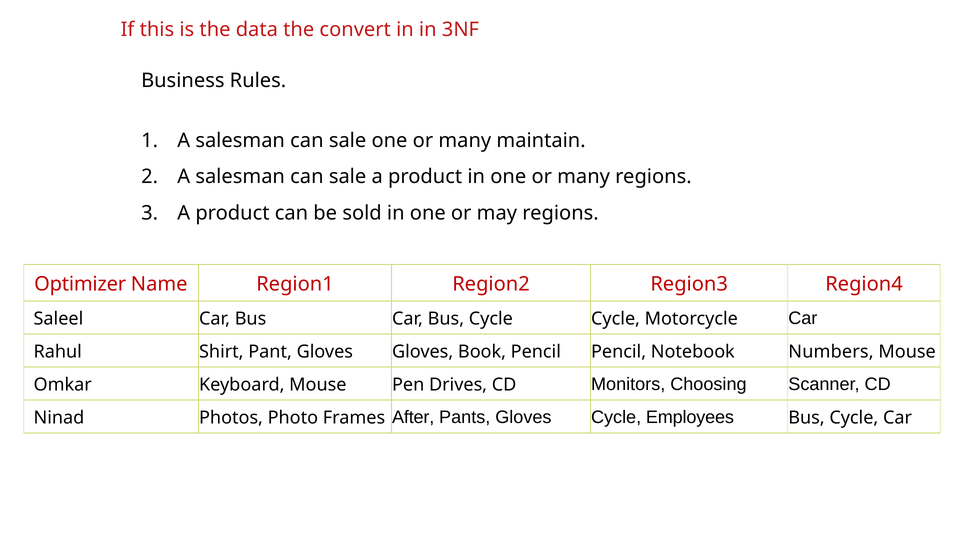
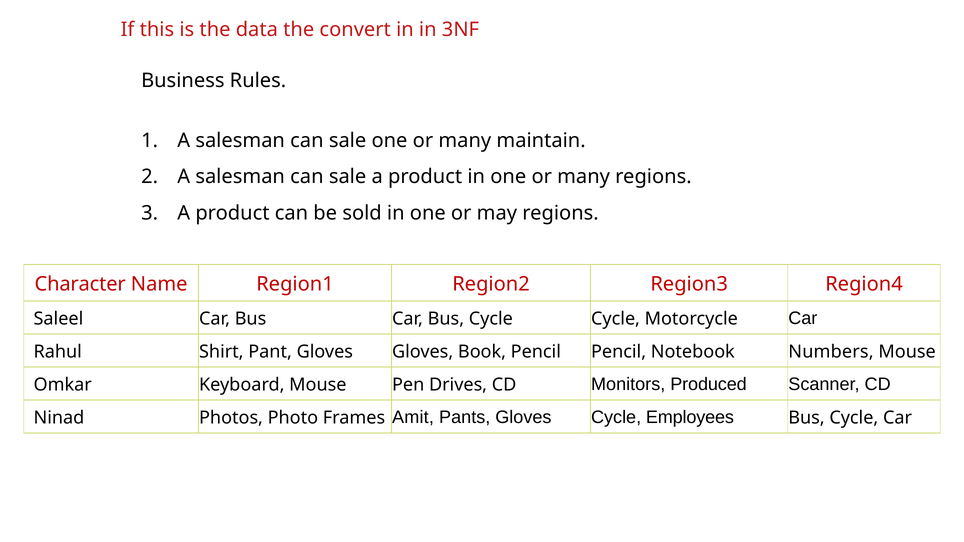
Optimizer: Optimizer -> Character
Choosing: Choosing -> Produced
After: After -> Amit
